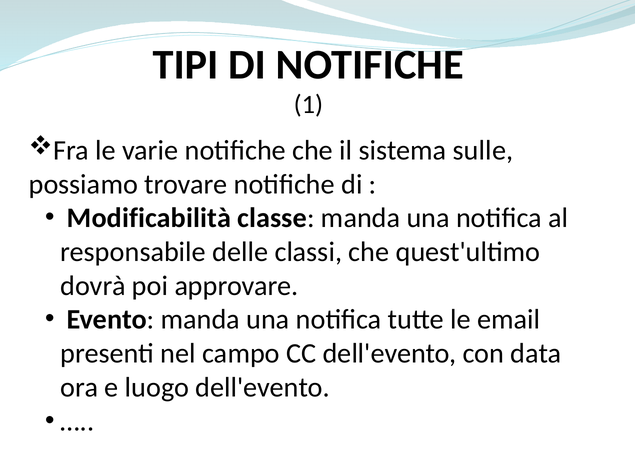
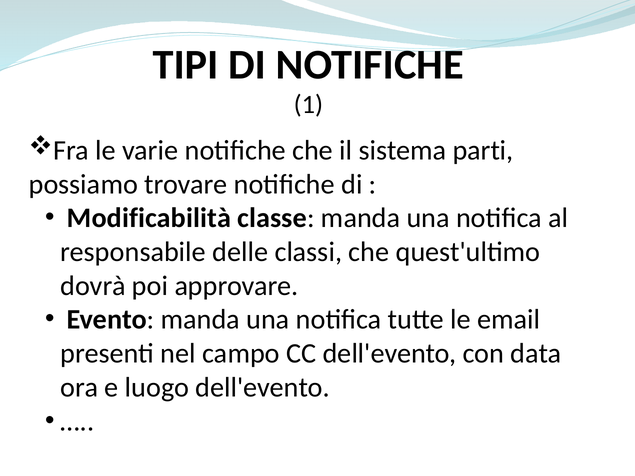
sulle: sulle -> parti
